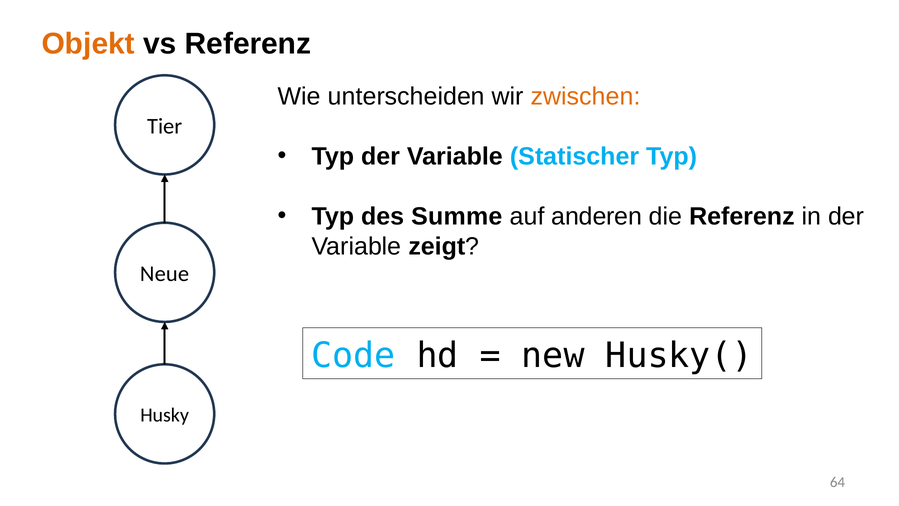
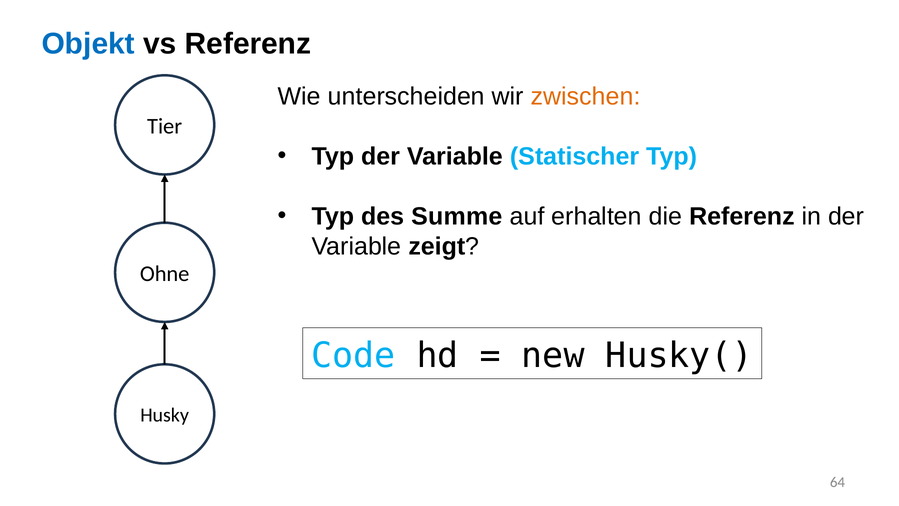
Objekt colour: orange -> blue
anderen: anderen -> erhalten
Neue: Neue -> Ohne
